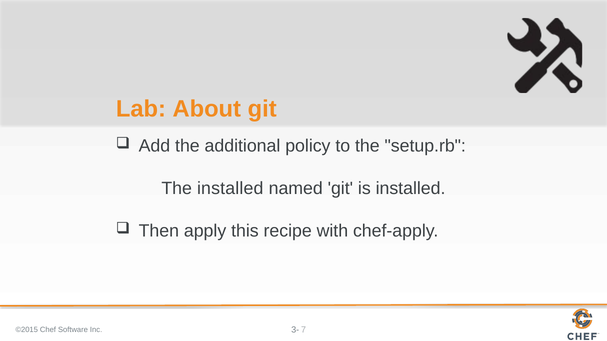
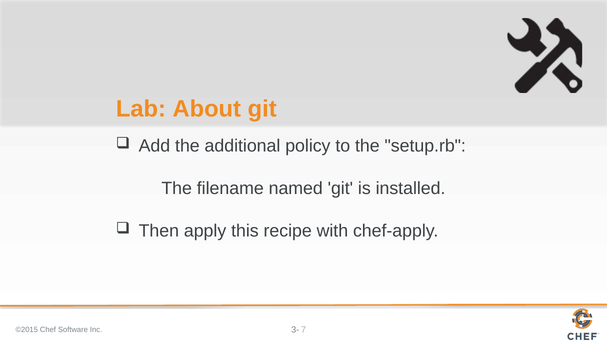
The installed: installed -> filename
